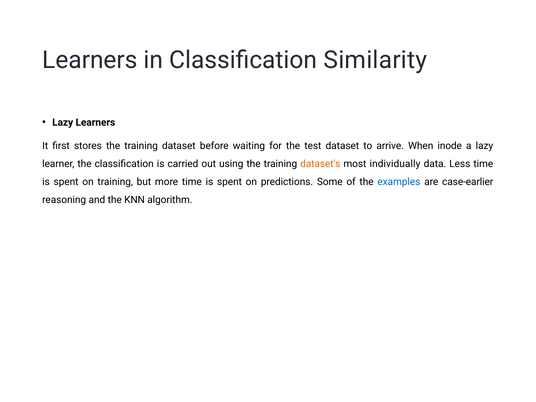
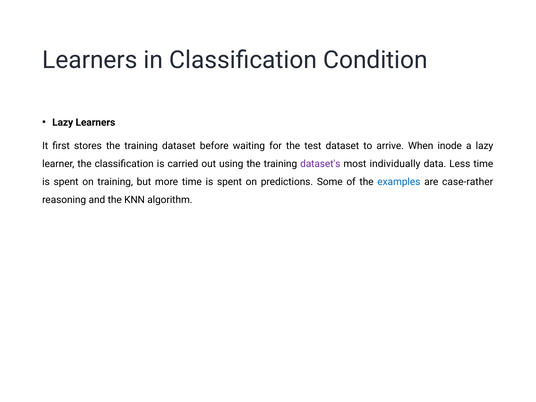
Similarity: Similarity -> Condition
dataset's colour: orange -> purple
case-earlier: case-earlier -> case-rather
